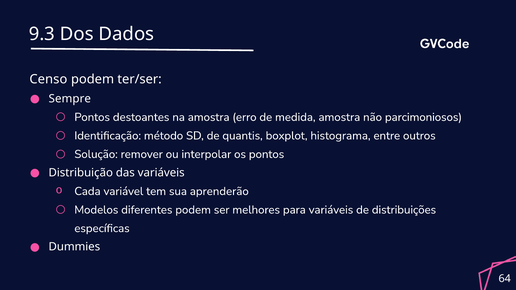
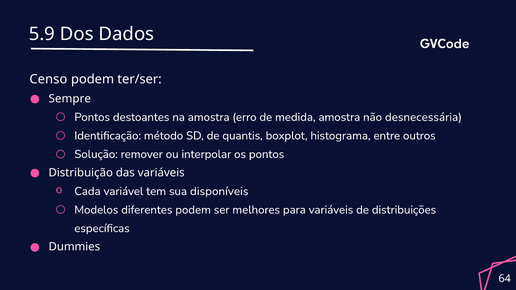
9.3: 9.3 -> 5.9
parcimoniosos: parcimoniosos -> desnecessária
aprenderão: aprenderão -> disponíveis
